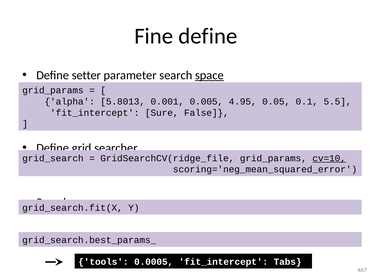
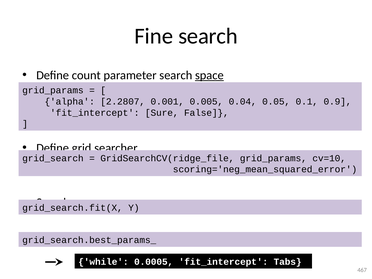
Fine define: define -> search
setter: setter -> count
5.8013: 5.8013 -> 2.2807
4.95: 4.95 -> 0.04
5.5: 5.5 -> 0.9
cv=10 underline: present -> none
tools: tools -> while
